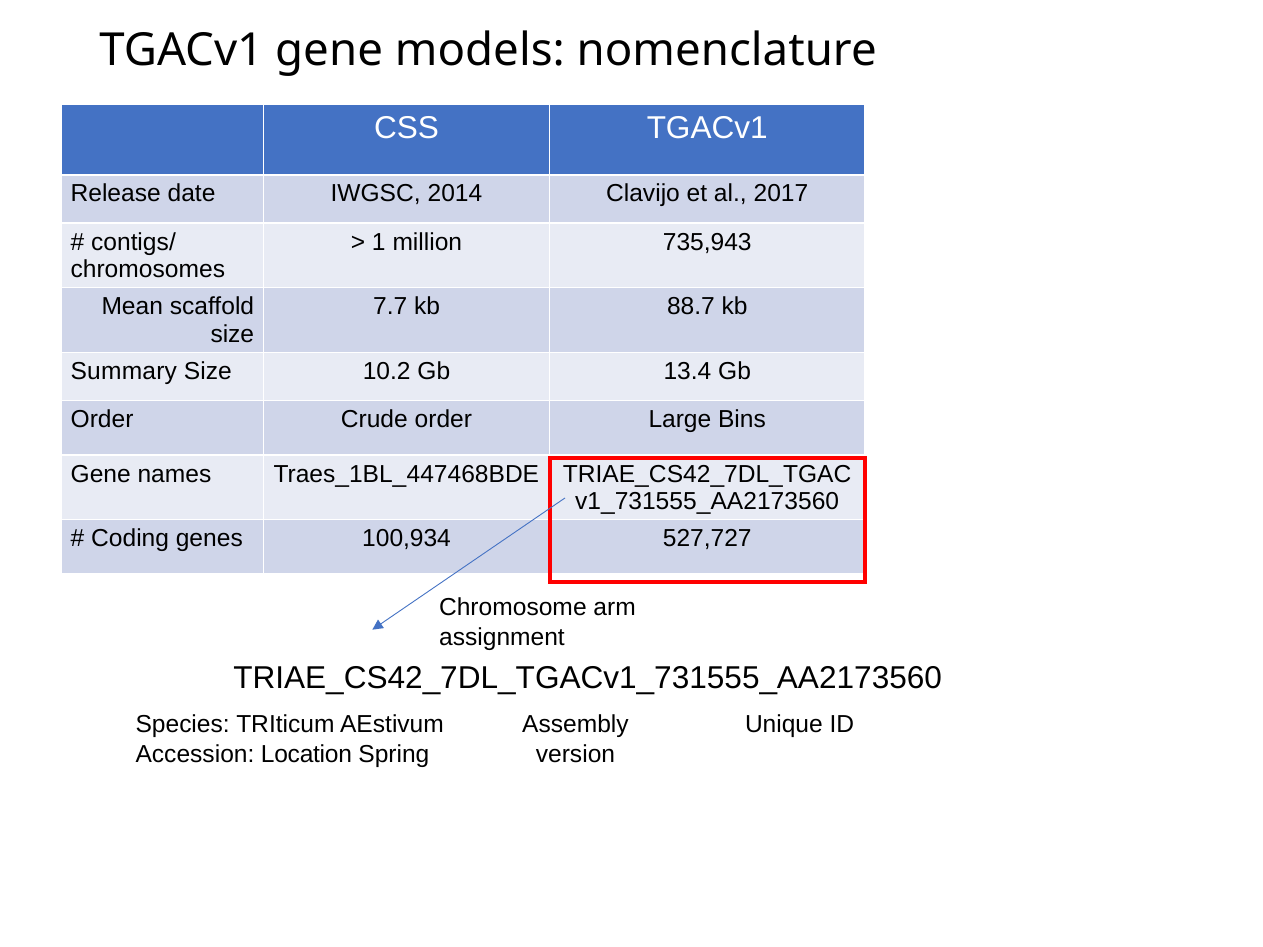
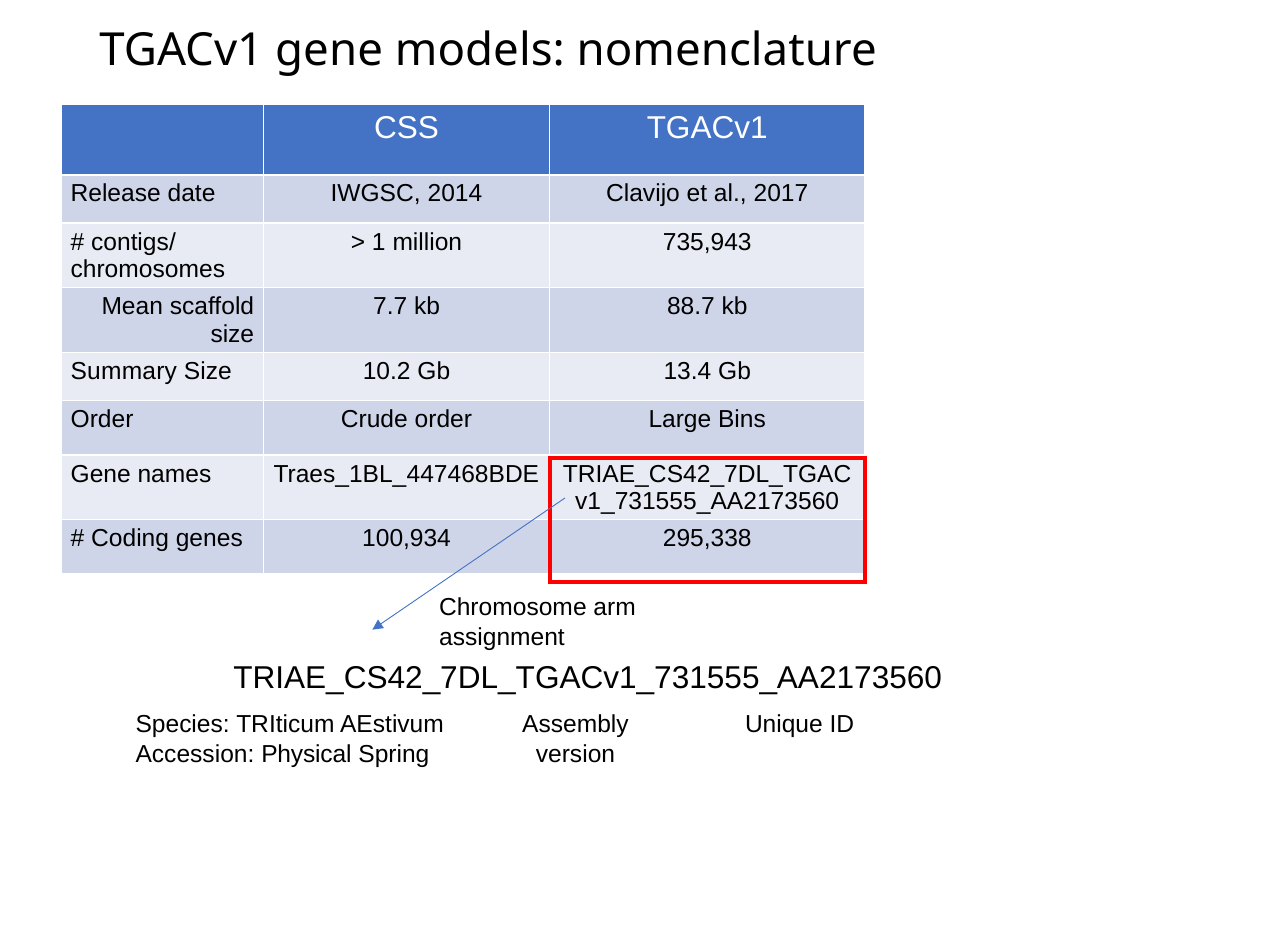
527,727: 527,727 -> 295,338
Location: Location -> Physical
